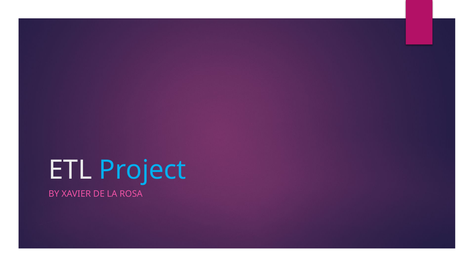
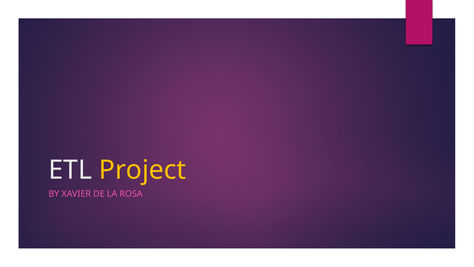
Project colour: light blue -> yellow
